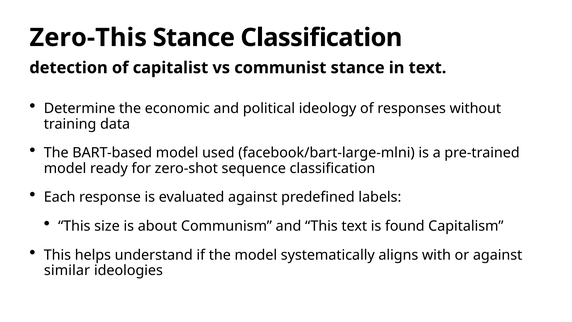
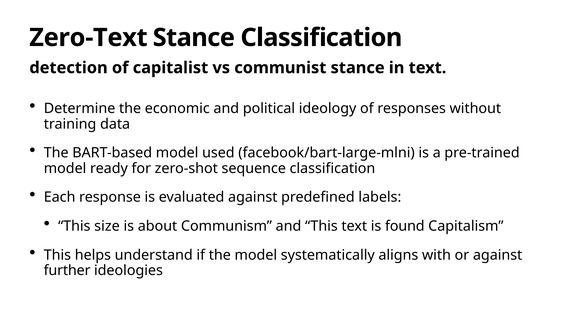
Zero-This: Zero-This -> Zero-Text
similar: similar -> further
